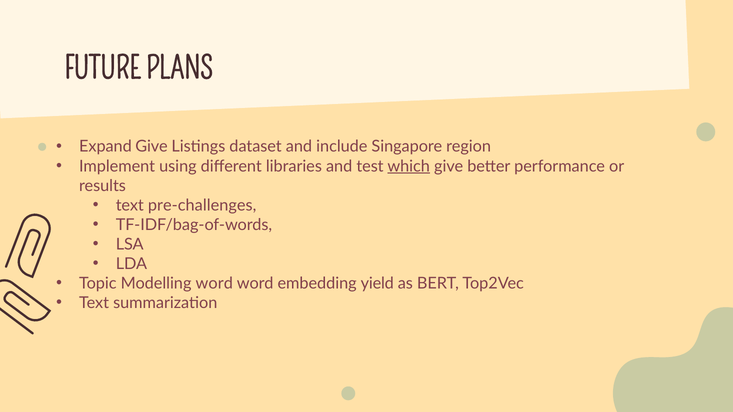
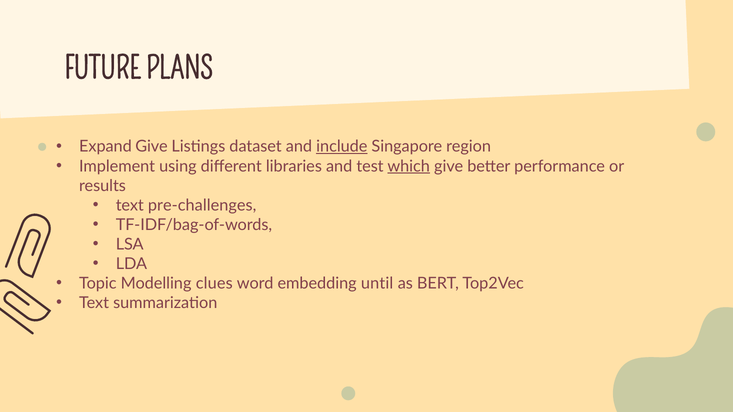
include underline: none -> present
Modelling word: word -> clues
yield: yield -> until
